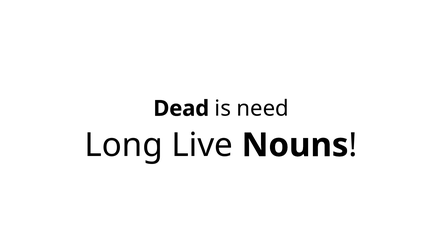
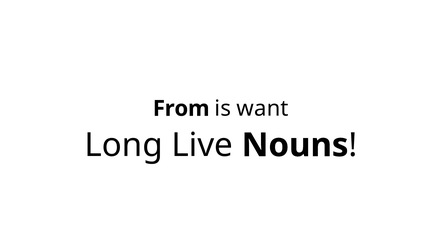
Dead: Dead -> From
need: need -> want
